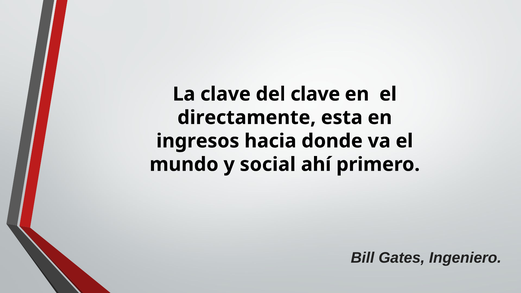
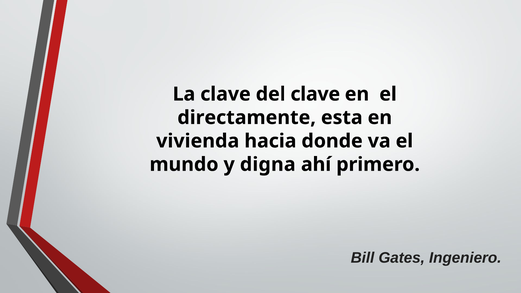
ingresos: ingresos -> vivienda
social: social -> digna
